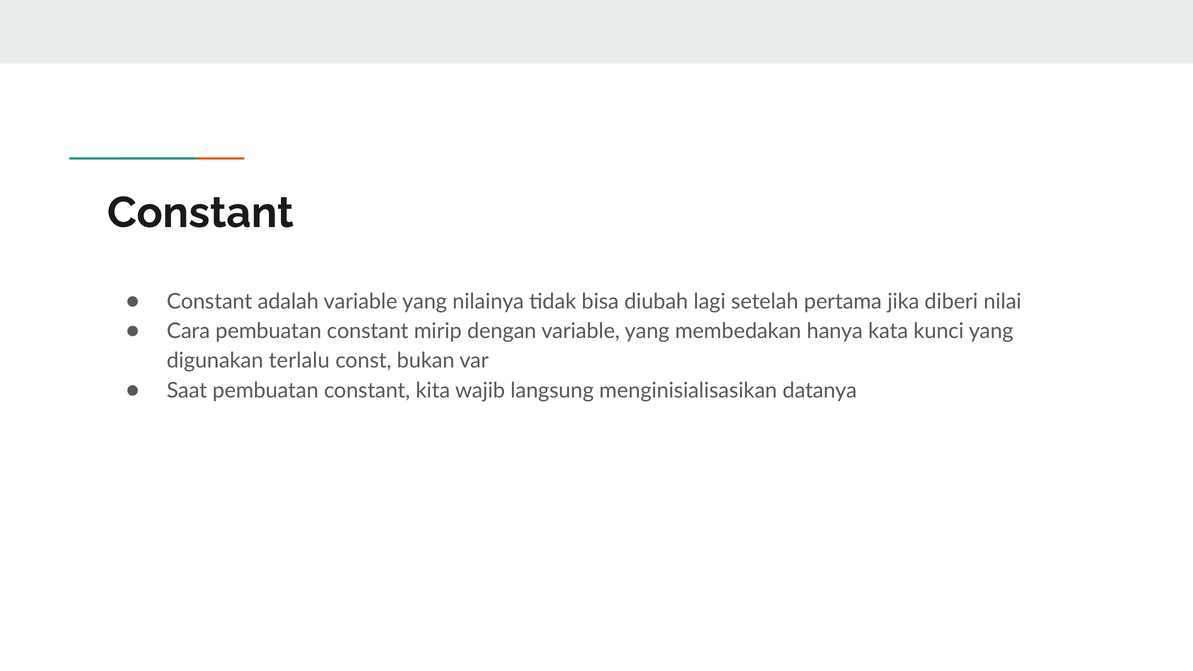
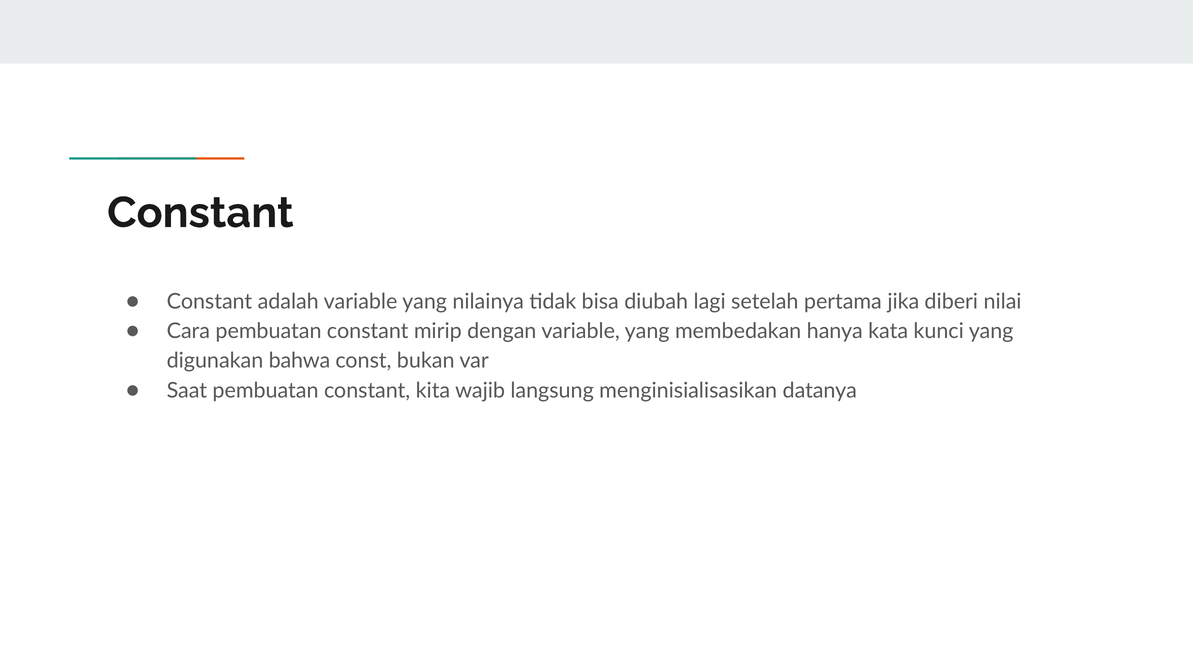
terlalu: terlalu -> bahwa
